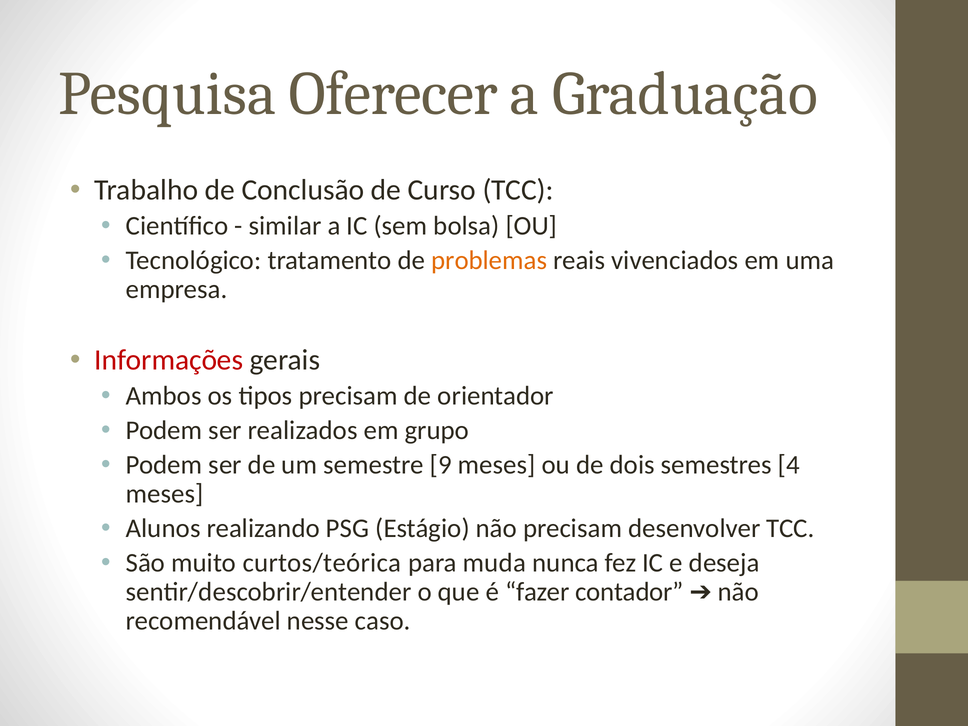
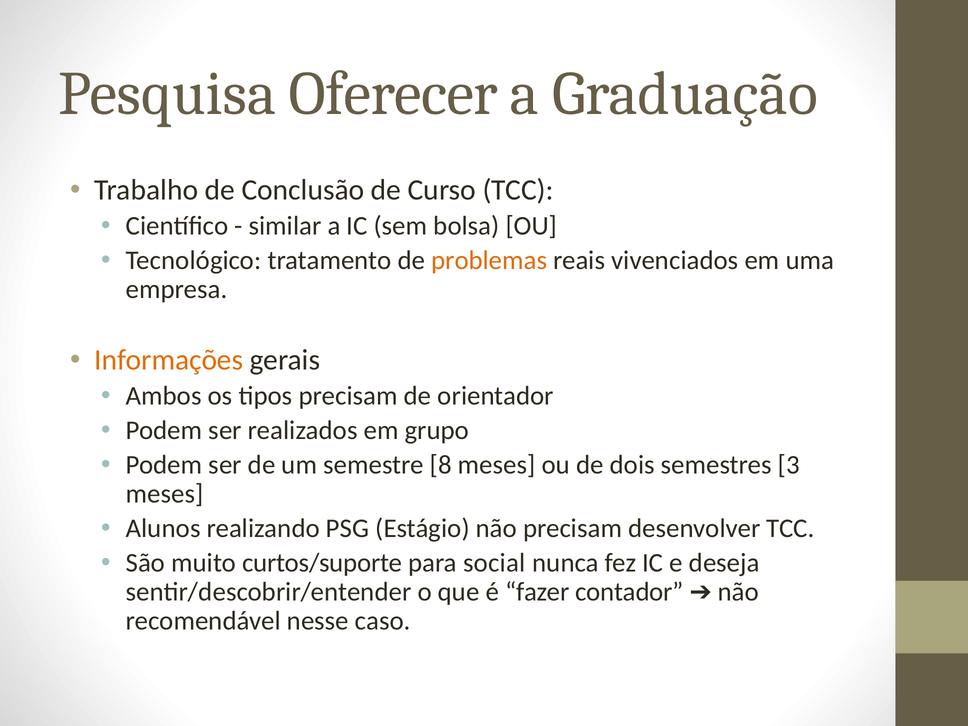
Informações colour: red -> orange
9: 9 -> 8
4: 4 -> 3
curtos/teórica: curtos/teórica -> curtos/suporte
muda: muda -> social
